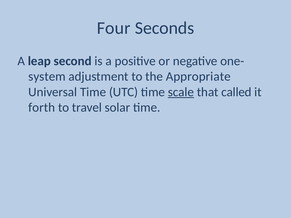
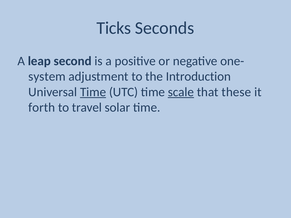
Four: Four -> Ticks
Appropriate: Appropriate -> Introduction
Time at (93, 92) underline: none -> present
called: called -> these
